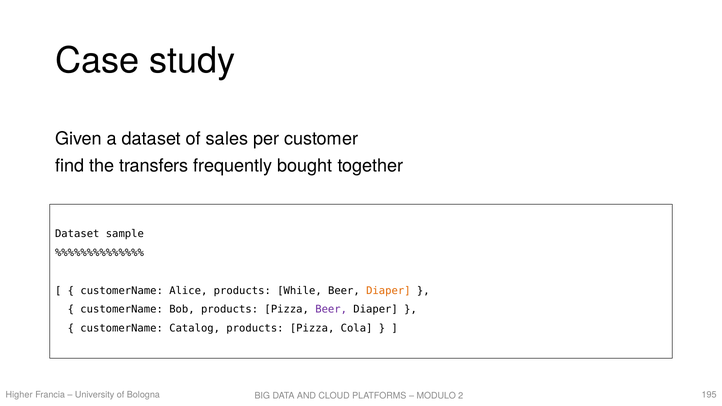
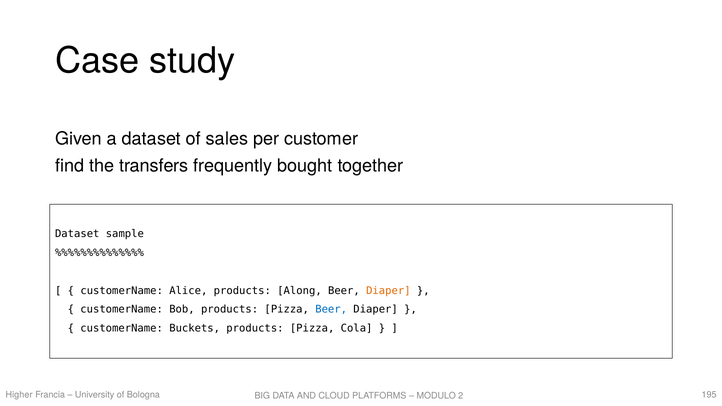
While: While -> Along
Beer at (331, 310) colour: purple -> blue
Catalog: Catalog -> Buckets
